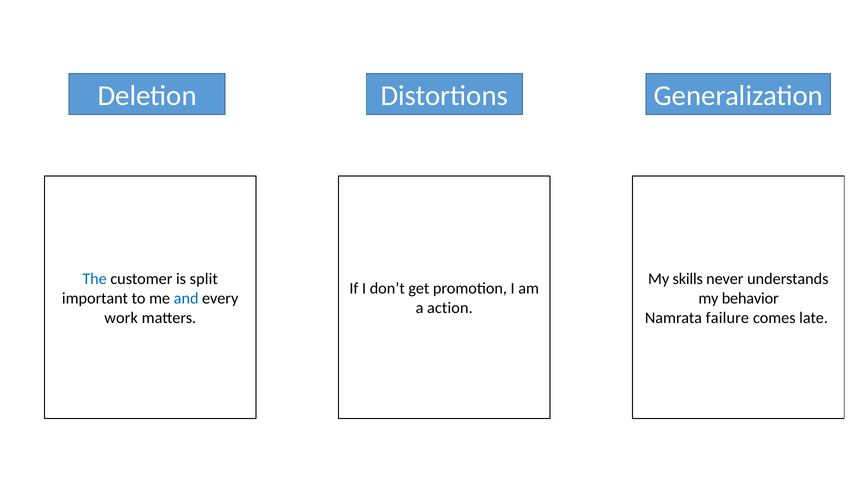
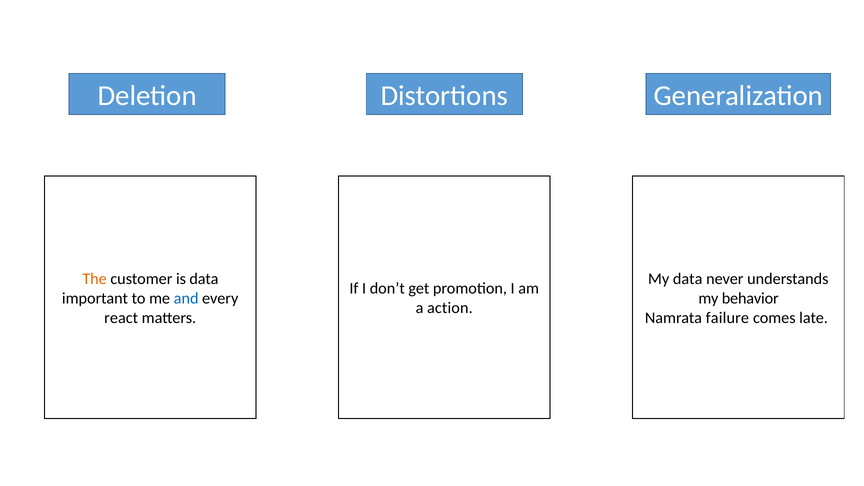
The colour: blue -> orange
is split: split -> data
My skills: skills -> data
work: work -> react
